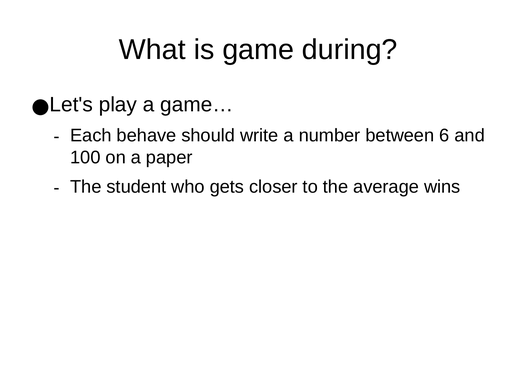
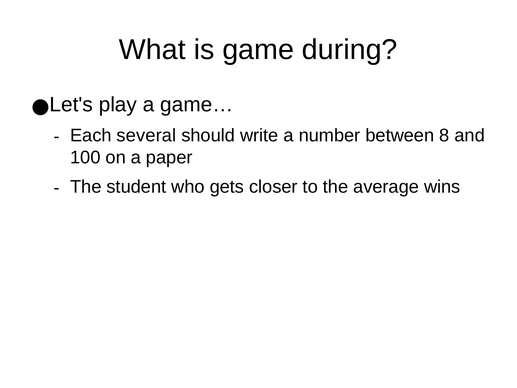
behave: behave -> several
6: 6 -> 8
